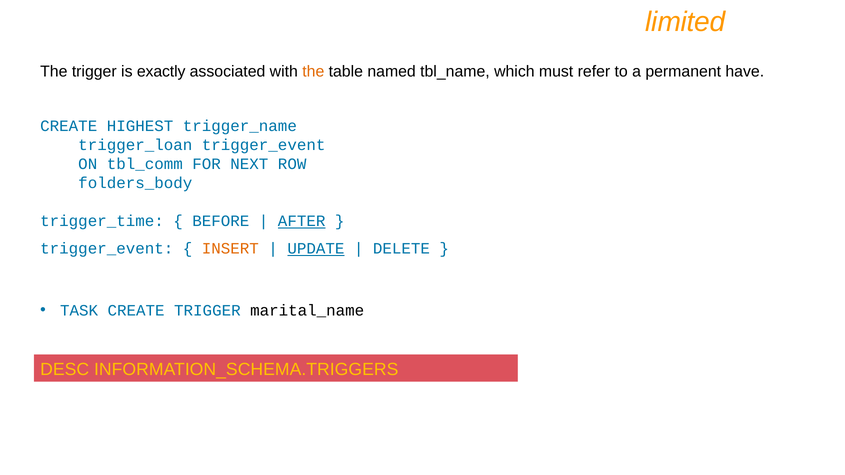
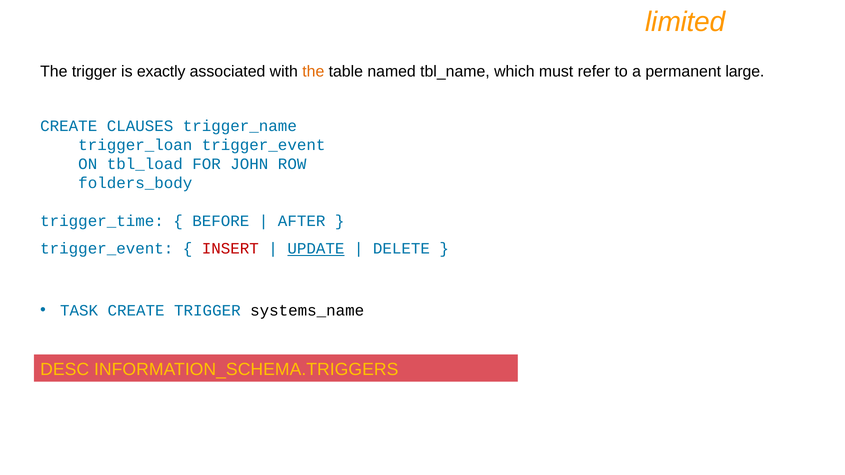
have: have -> large
HIGHEST: HIGHEST -> CLAUSES
tbl_comm: tbl_comm -> tbl_load
NEXT: NEXT -> JOHN
AFTER underline: present -> none
INSERT colour: orange -> red
marital_name: marital_name -> systems_name
